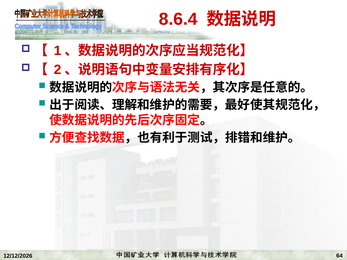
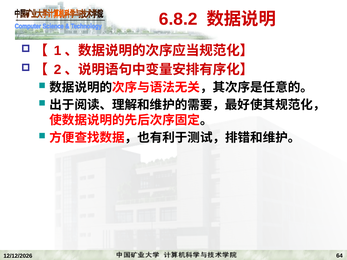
8.6.4: 8.6.4 -> 6.8.2
